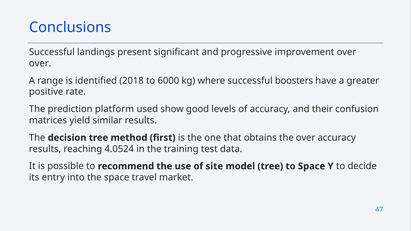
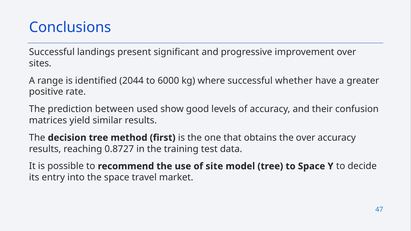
over at (40, 63): over -> sites
2018: 2018 -> 2044
boosters: boosters -> whether
platform: platform -> between
4.0524: 4.0524 -> 0.8727
